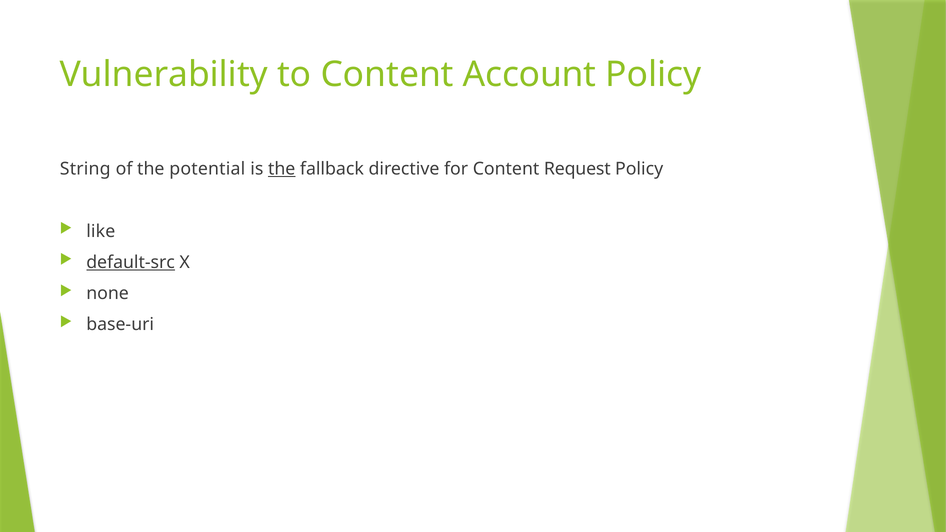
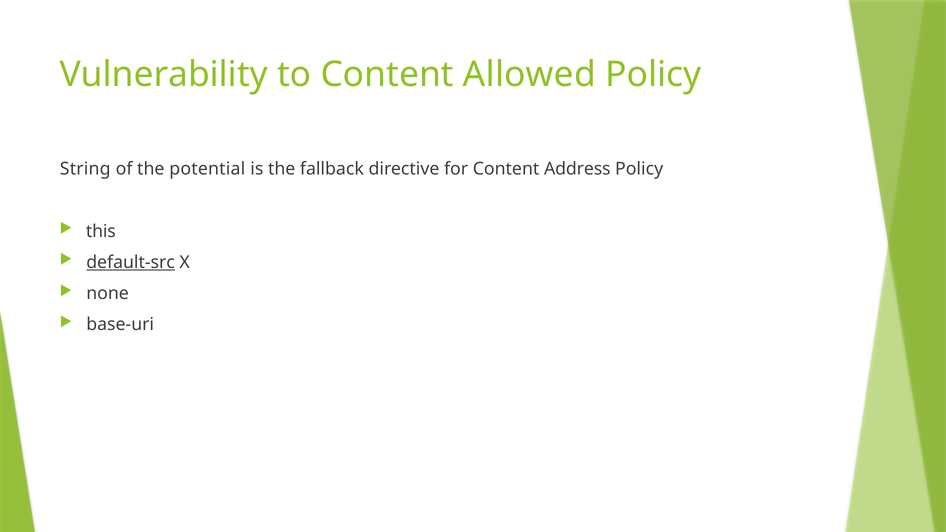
Account: Account -> Allowed
the at (282, 169) underline: present -> none
Request: Request -> Address
like: like -> this
